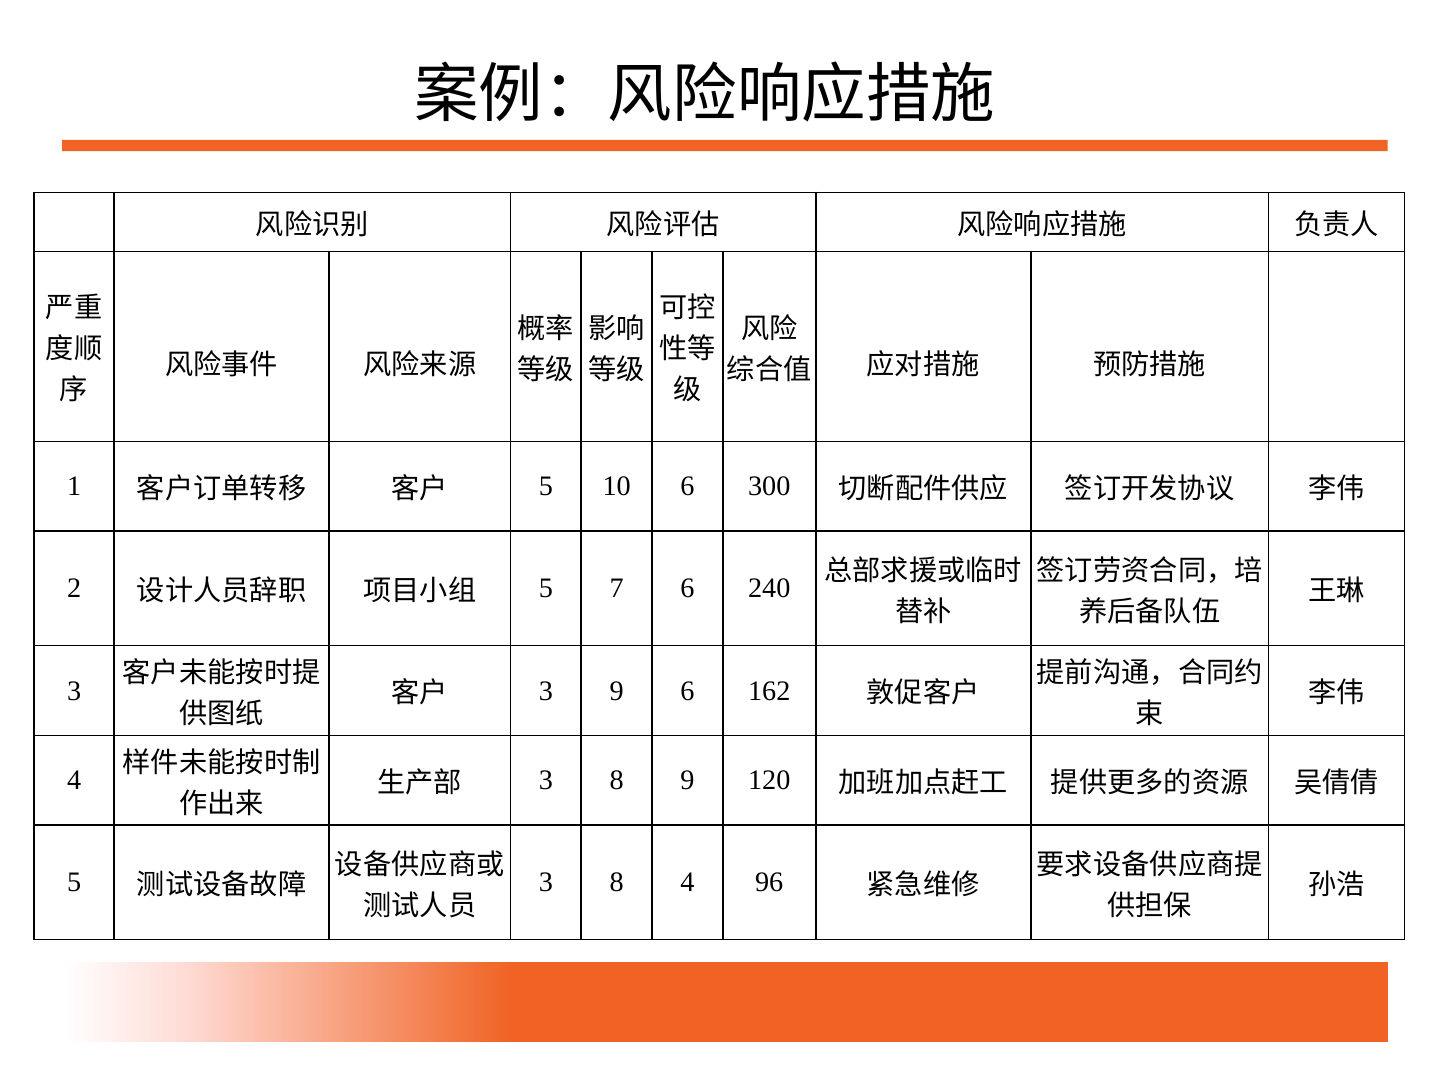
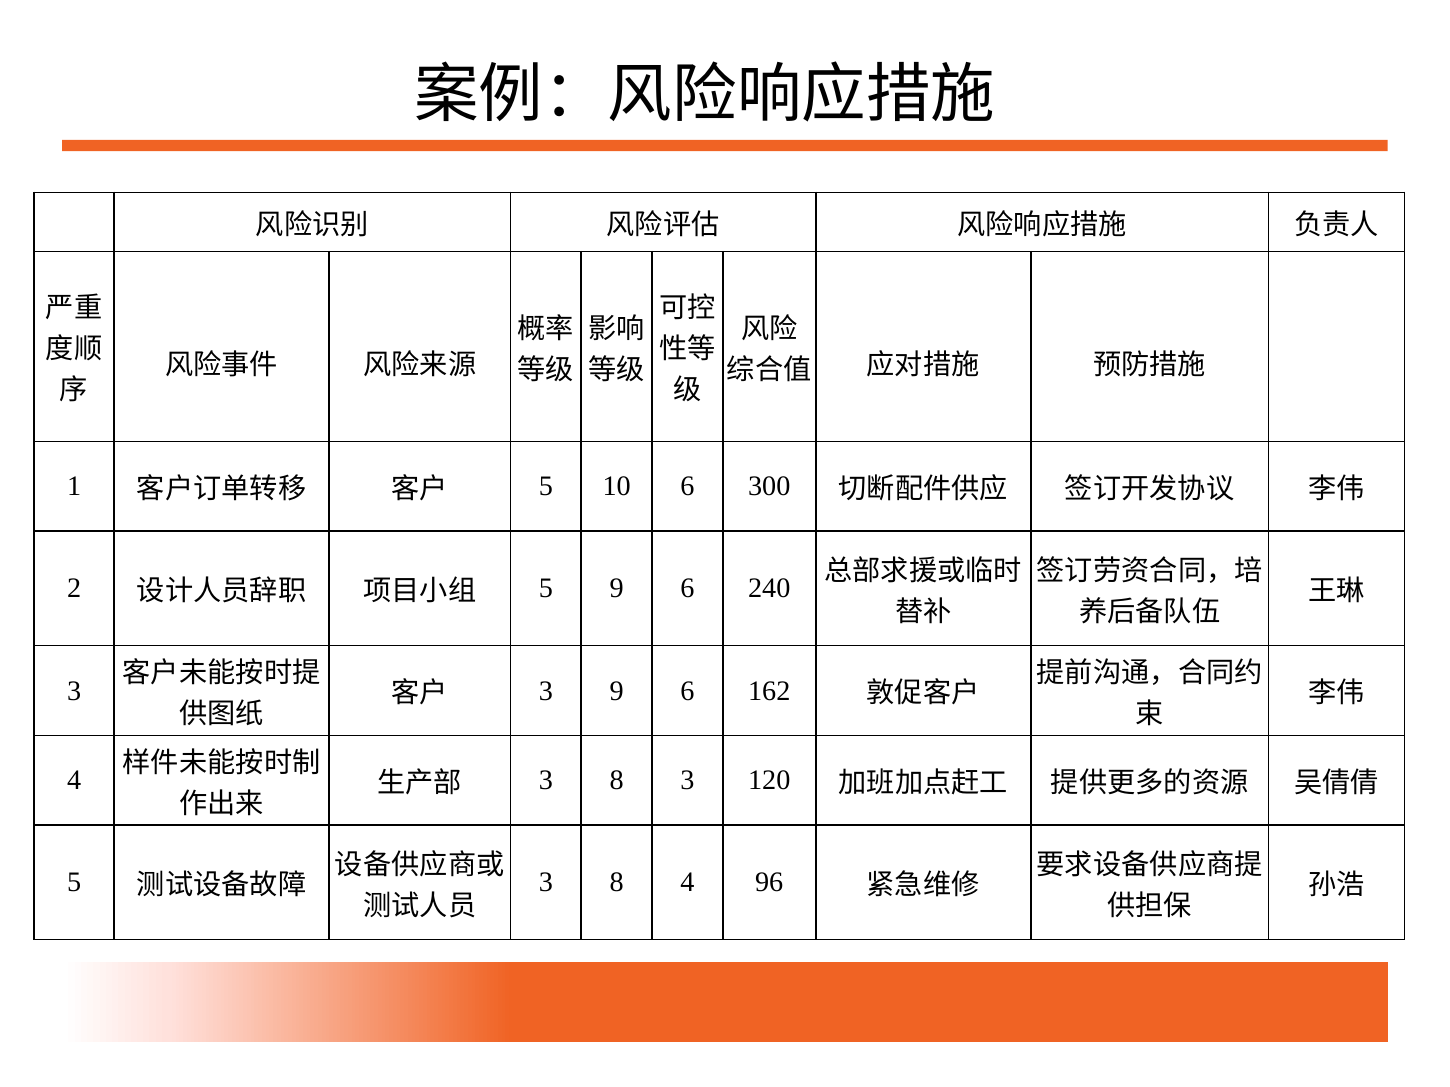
5 7: 7 -> 9
8 9: 9 -> 3
